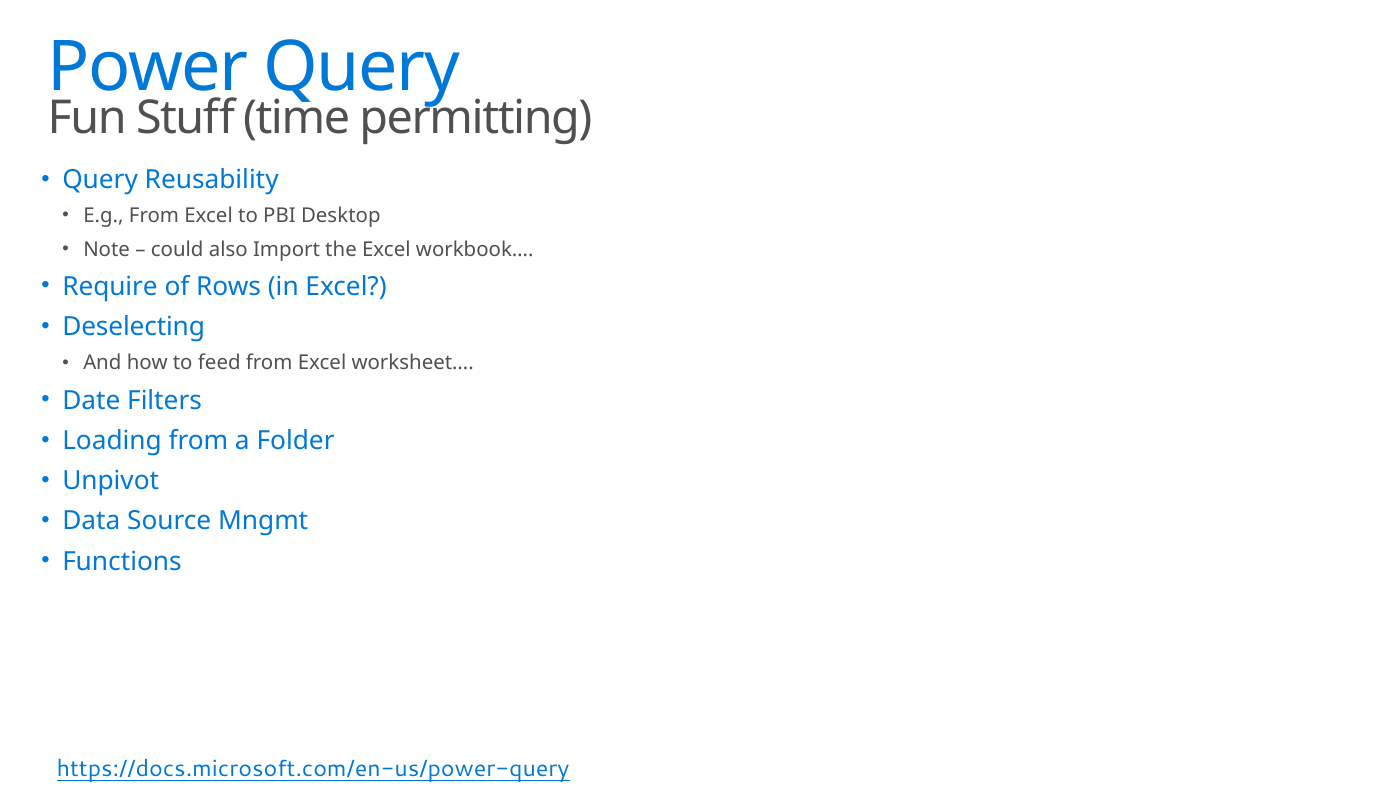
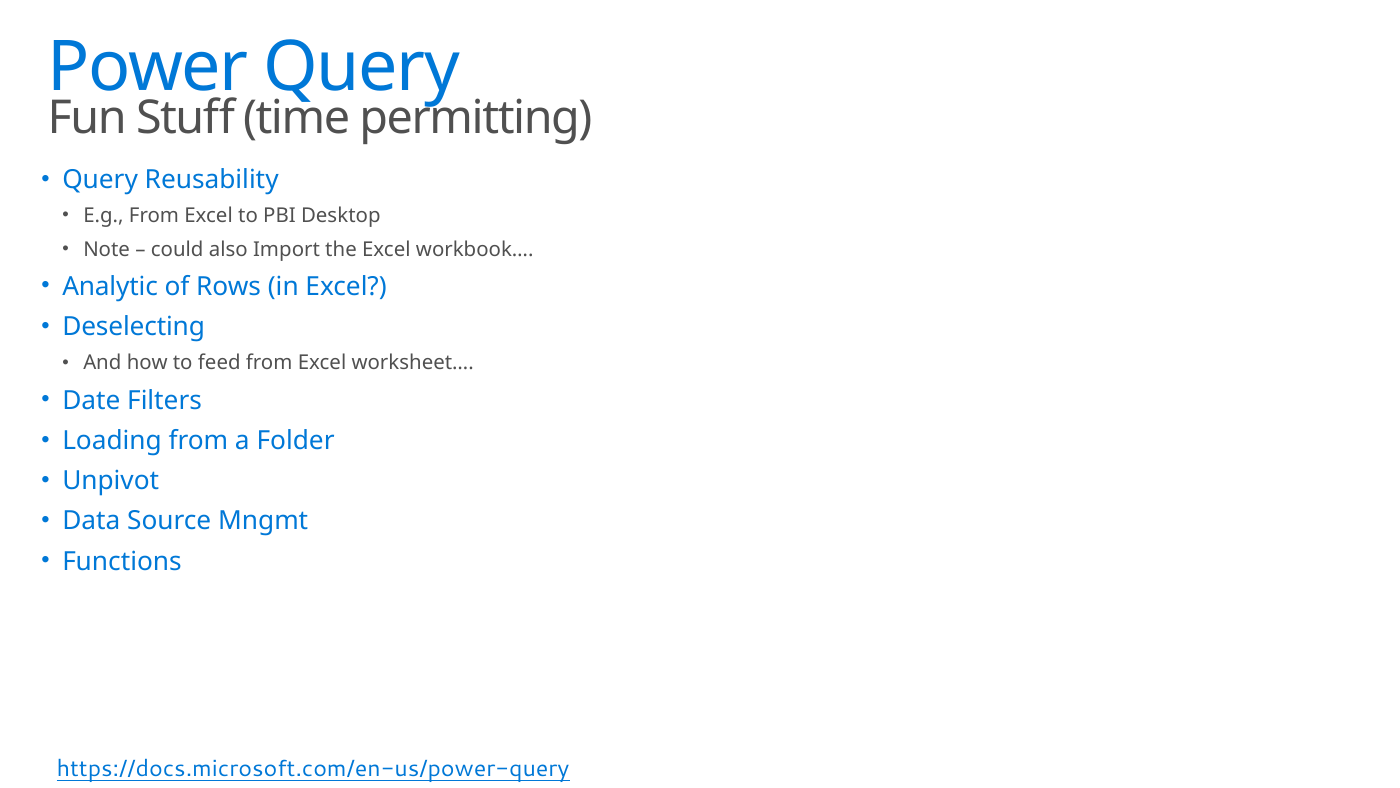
Require: Require -> Analytic
